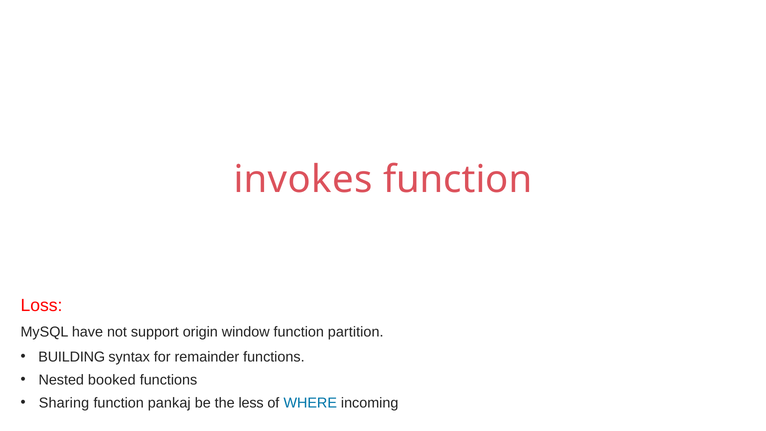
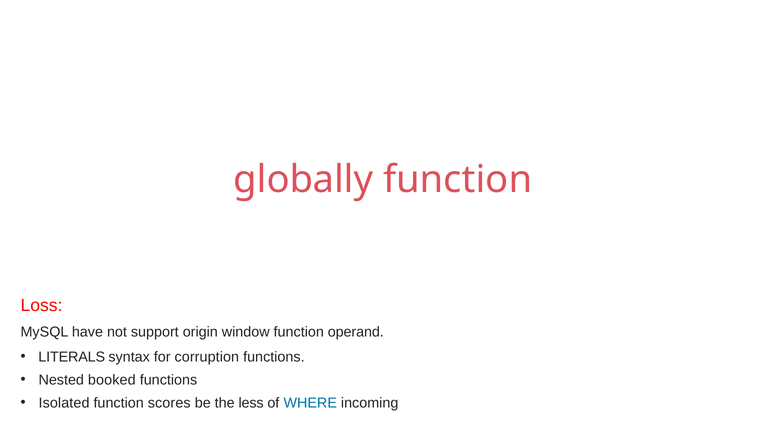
invokes: invokes -> globally
partition: partition -> operand
BUILDING: BUILDING -> LITERALS
remainder: remainder -> corruption
Sharing: Sharing -> Isolated
pankaj: pankaj -> scores
